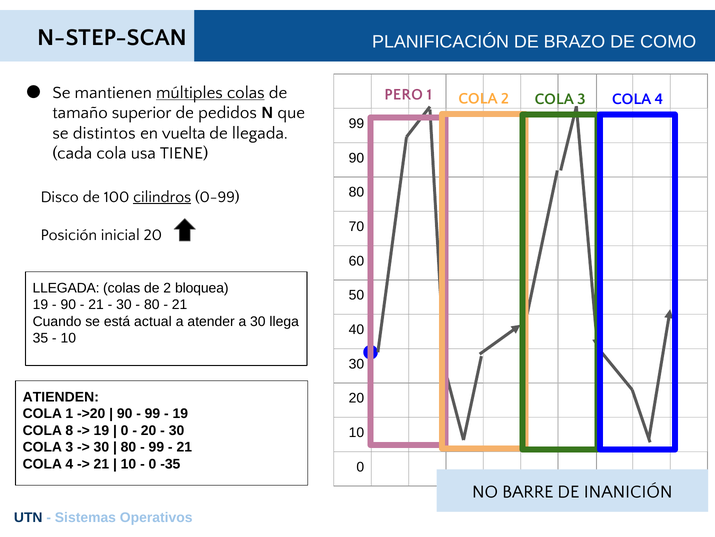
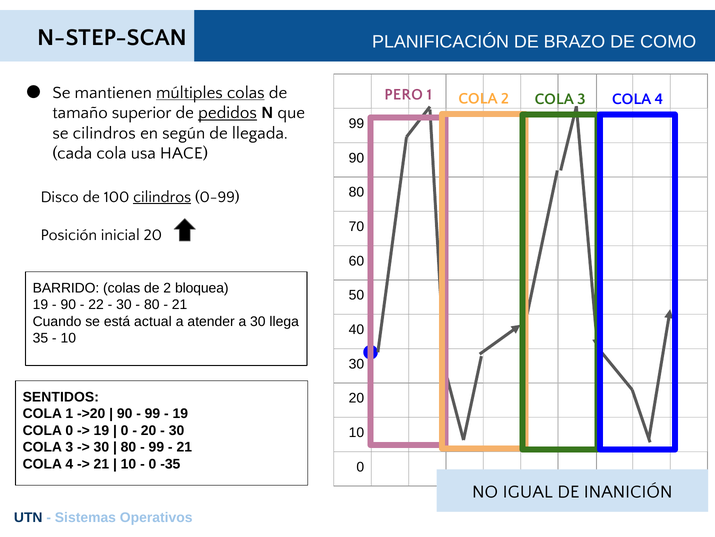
pedidos underline: none -> present
se distintos: distintos -> cilindros
vuelta: vuelta -> según
TIENE: TIENE -> HACE
LLEGADA at (66, 288): LLEGADA -> BARRIDO
21 at (96, 304): 21 -> 22
ATIENDEN: ATIENDEN -> SENTIDOS
COLA 8: 8 -> 0
BARRE: BARRE -> IGUAL
